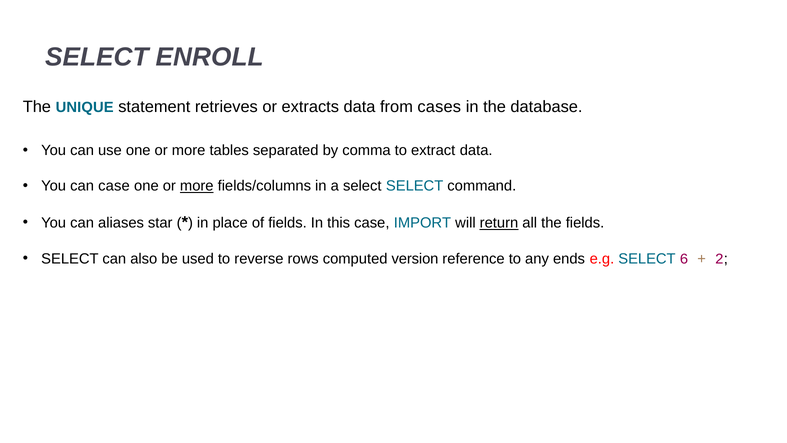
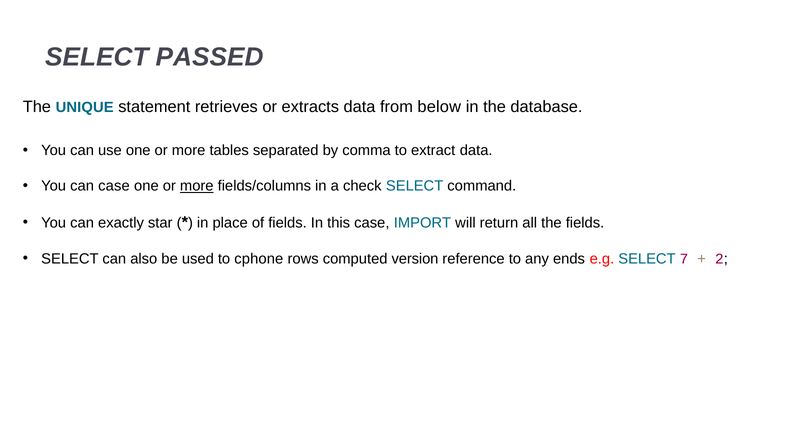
ENROLL: ENROLL -> PASSED
cases: cases -> below
a select: select -> check
aliases: aliases -> exactly
return underline: present -> none
reverse: reverse -> cphone
6: 6 -> 7
